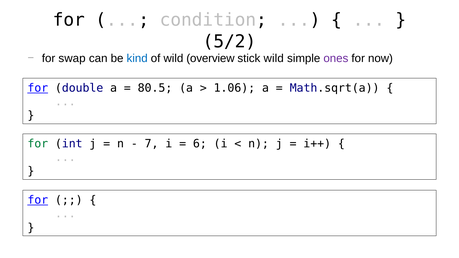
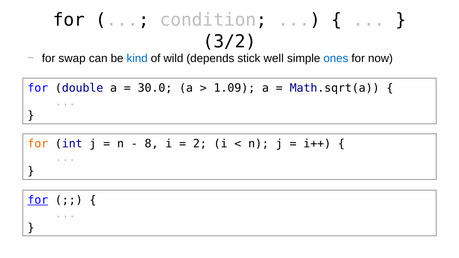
5/2: 5/2 -> 3/2
overview: overview -> depends
stick wild: wild -> well
ones colour: purple -> blue
for at (38, 88) underline: present -> none
80.5: 80.5 -> 30.0
1.06: 1.06 -> 1.09
for at (38, 144) colour: green -> orange
7: 7 -> 8
6: 6 -> 2
